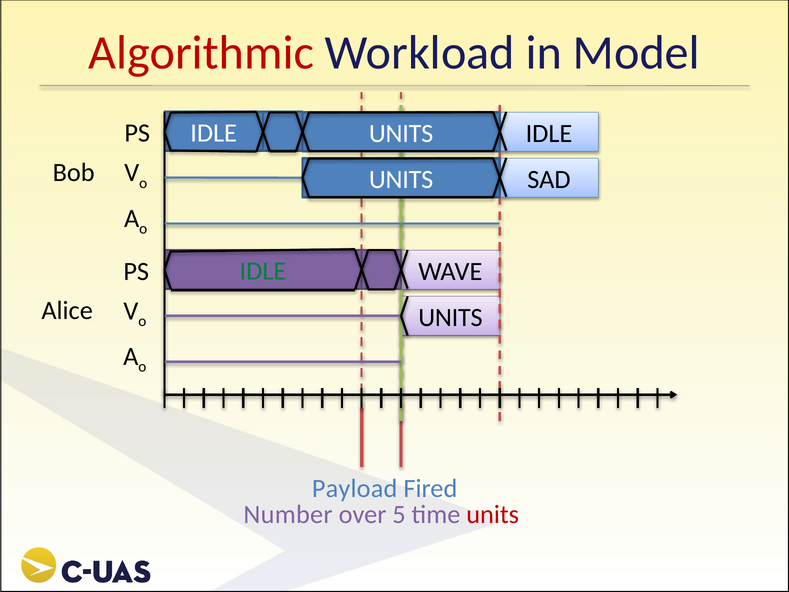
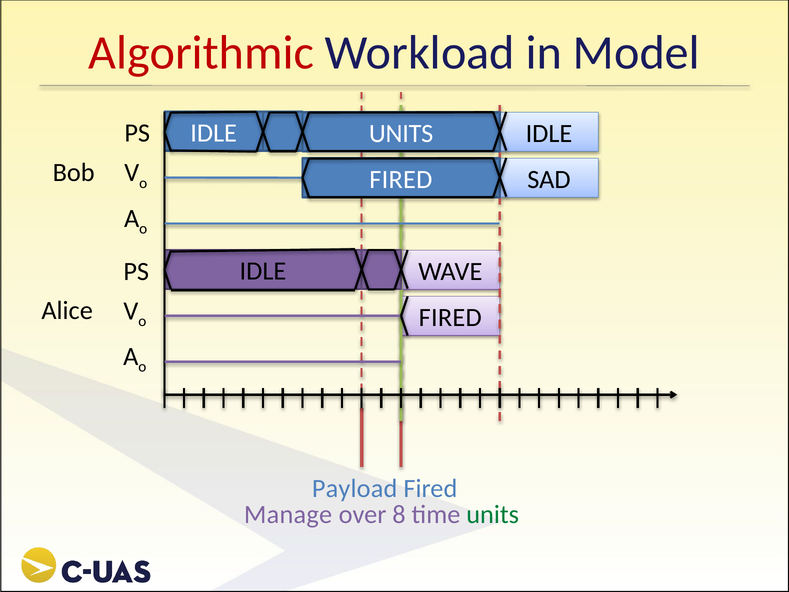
UNITS at (401, 180): UNITS -> FIRED
IDLE at (263, 271) colour: green -> black
UNITS at (450, 318): UNITS -> FIRED
Number: Number -> Manage
5: 5 -> 8
units at (493, 514) colour: red -> green
